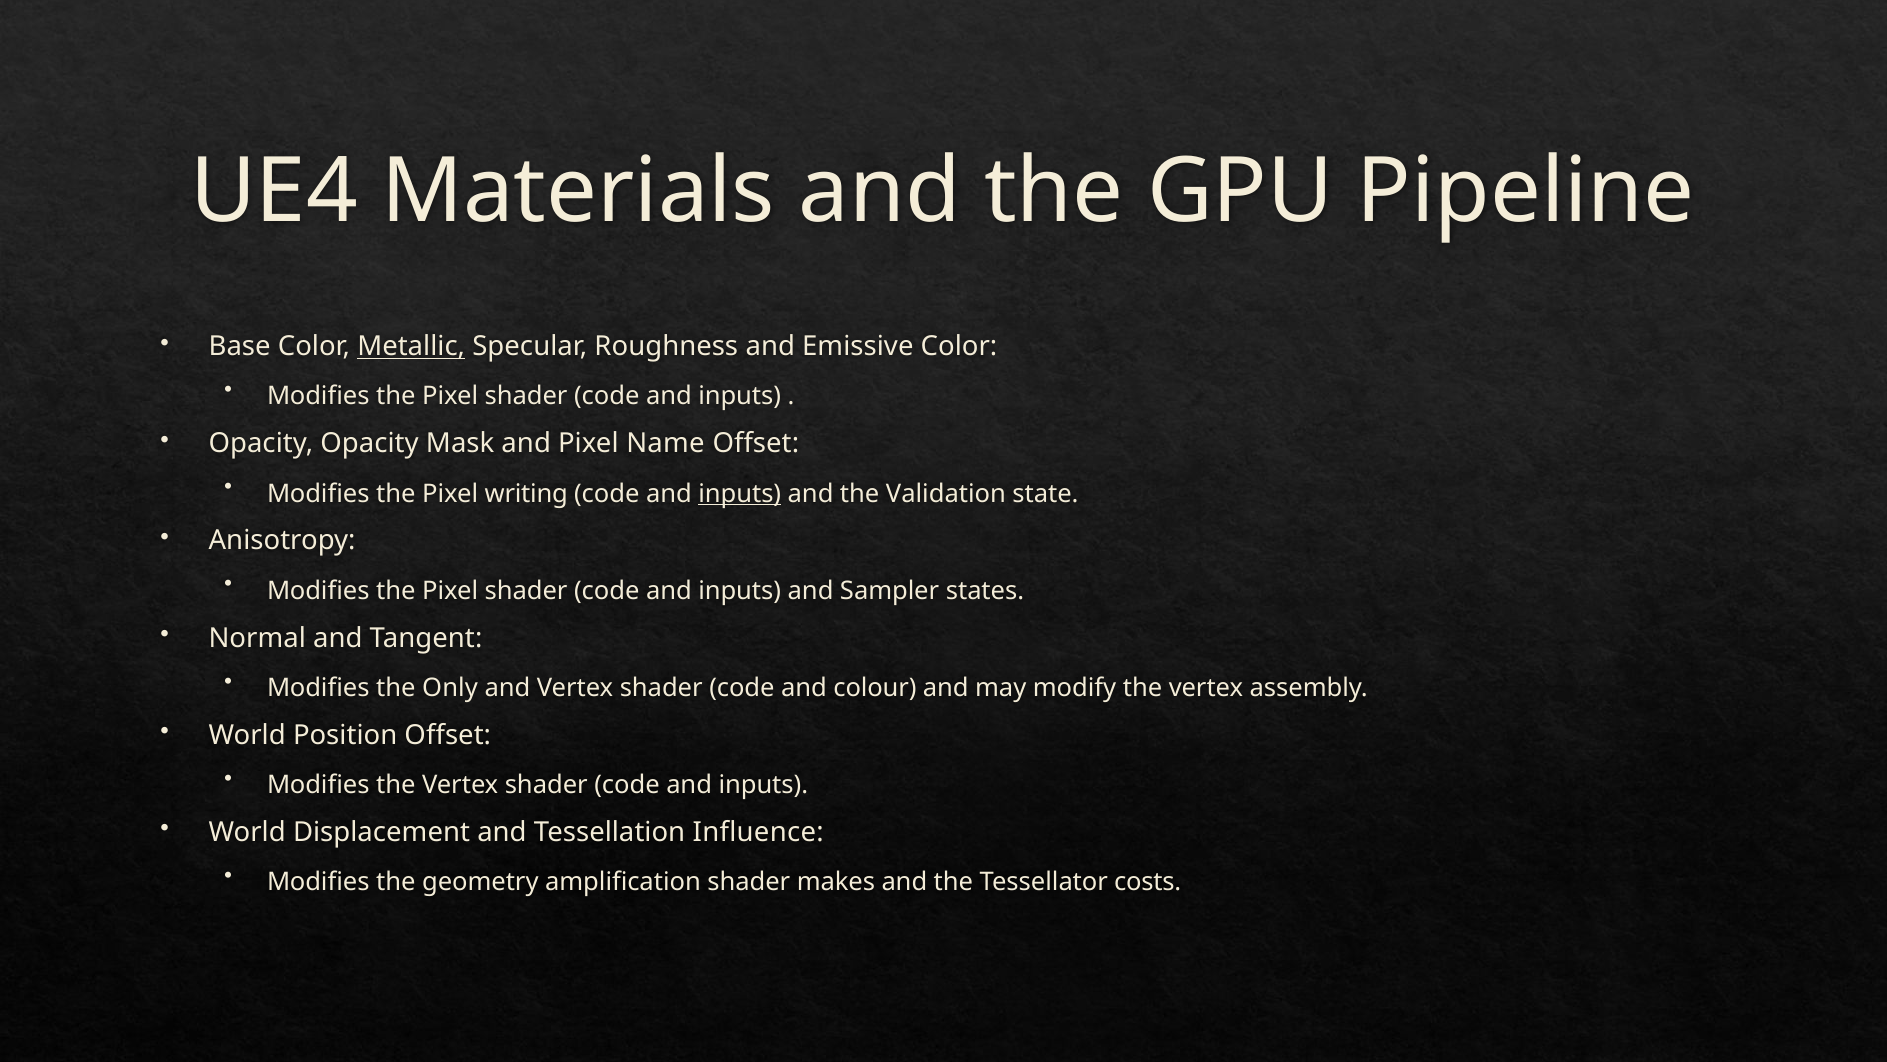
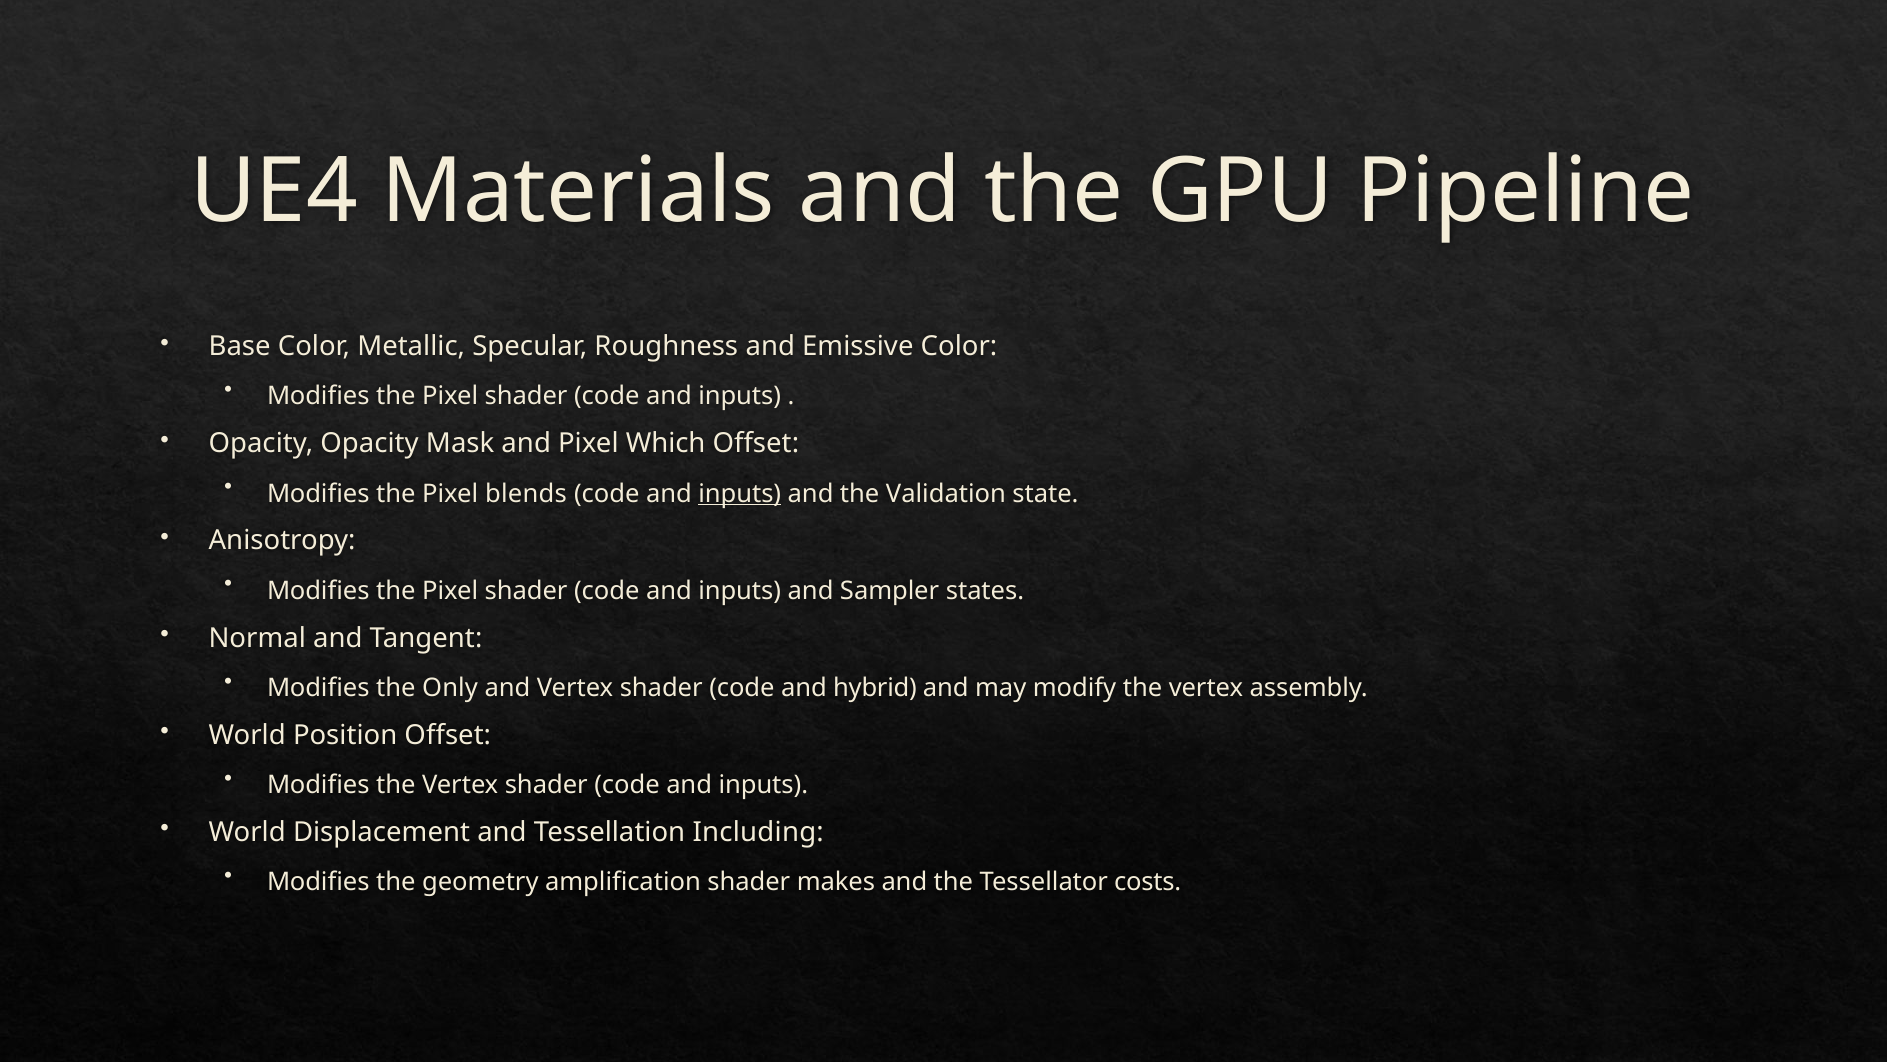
Metallic underline: present -> none
Name: Name -> Which
writing: writing -> blends
colour: colour -> hybrid
Influence: Influence -> Including
